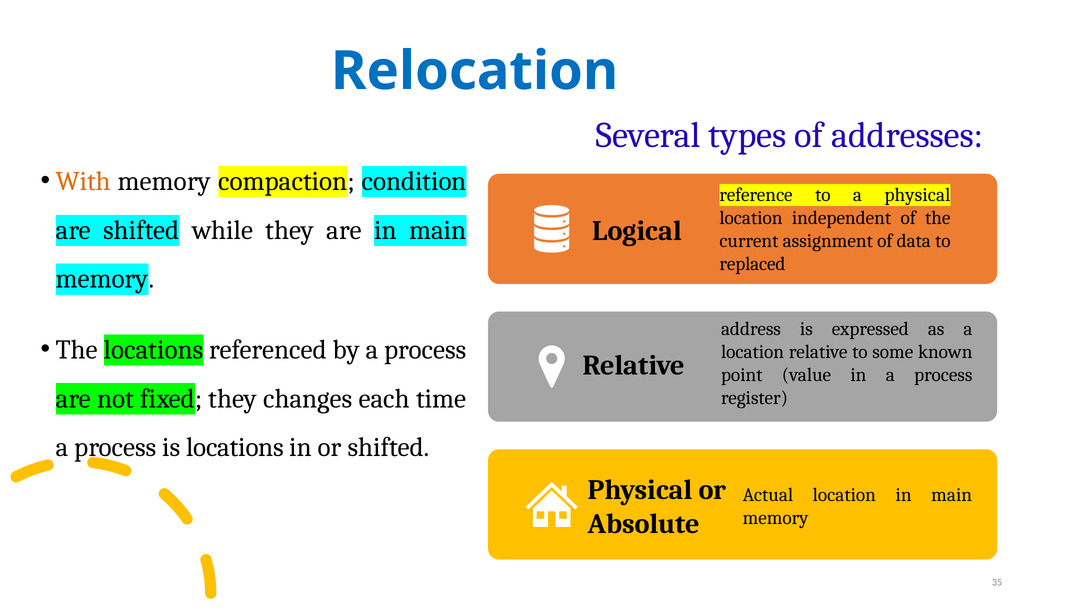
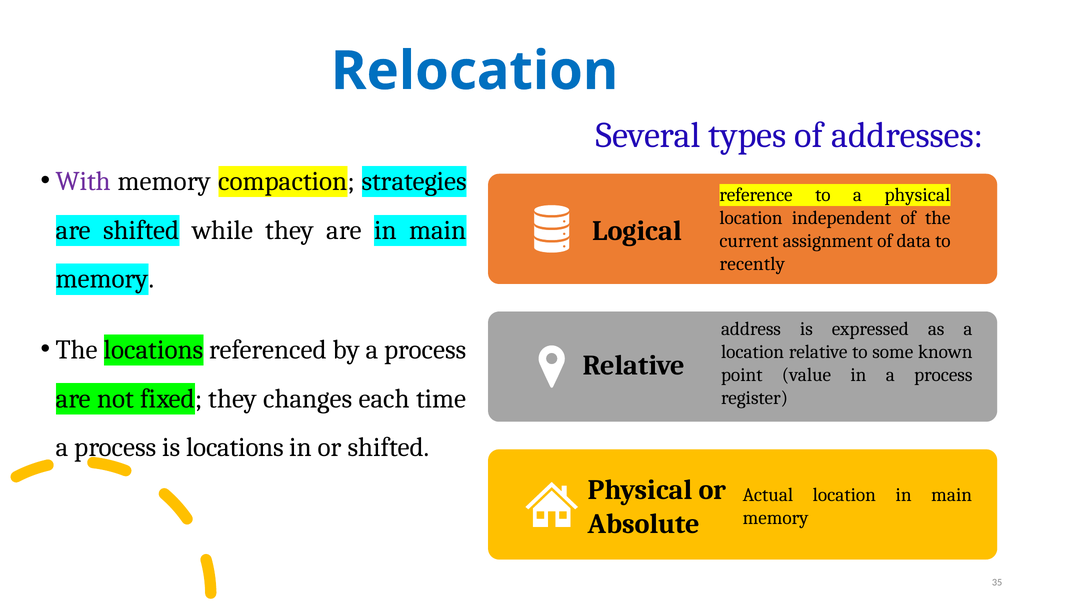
With colour: orange -> purple
condition: condition -> strategies
replaced: replaced -> recently
